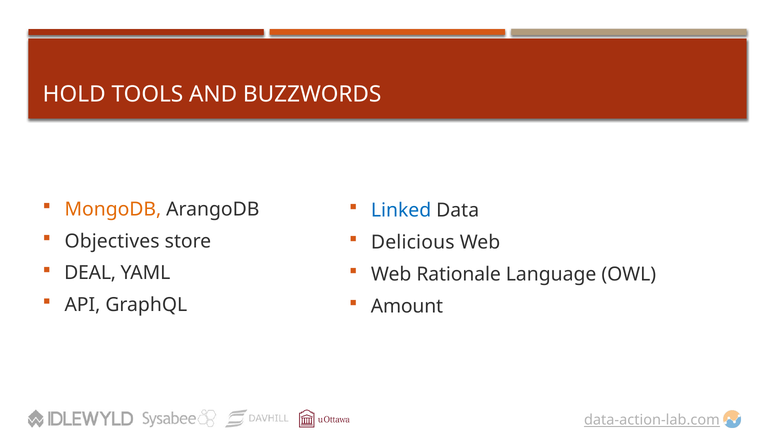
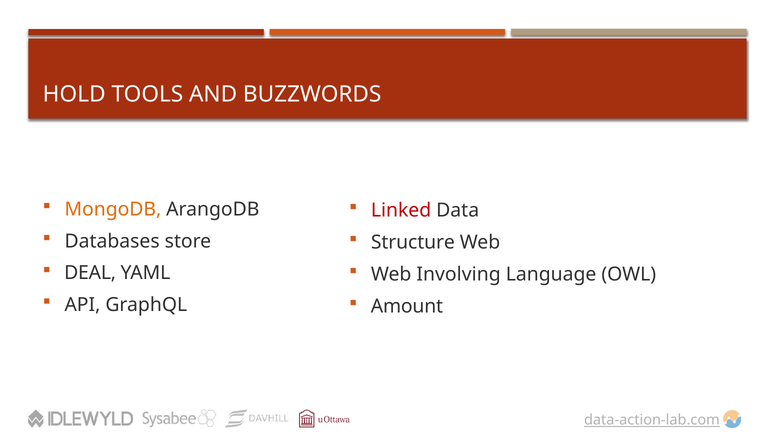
Linked colour: blue -> red
Objectives: Objectives -> Databases
Delicious: Delicious -> Structure
Rationale: Rationale -> Involving
